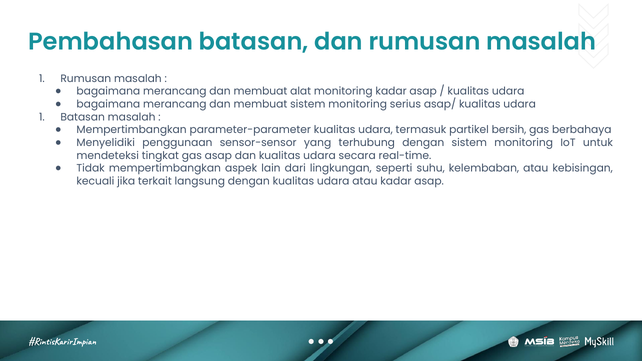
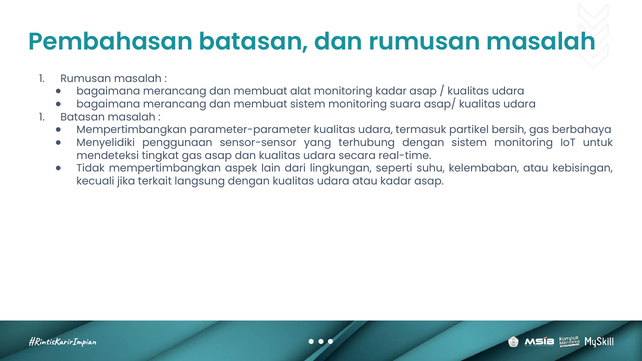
serius: serius -> suara
